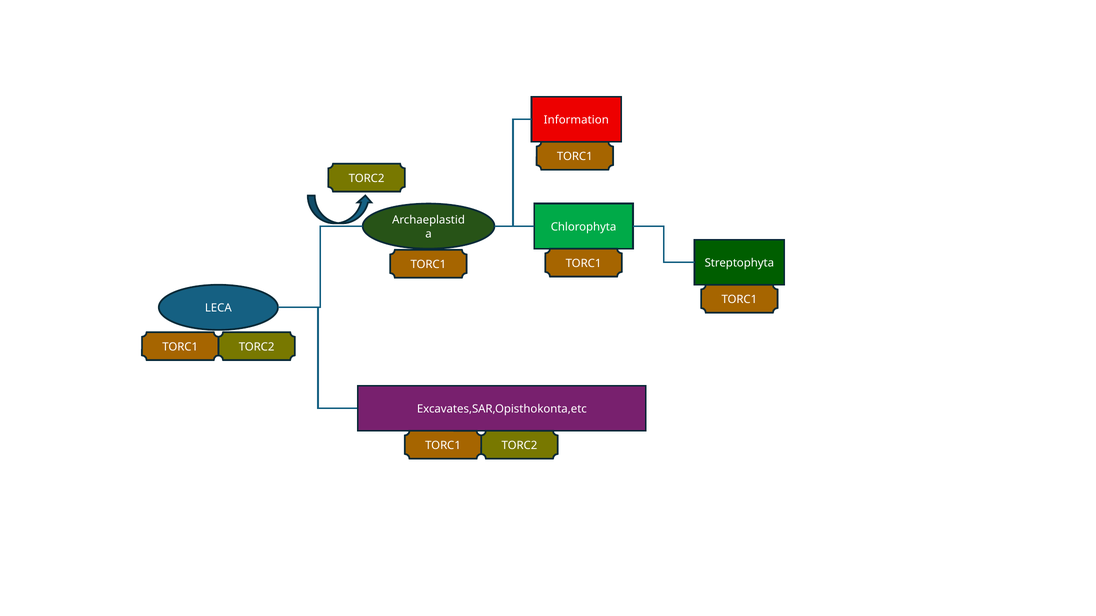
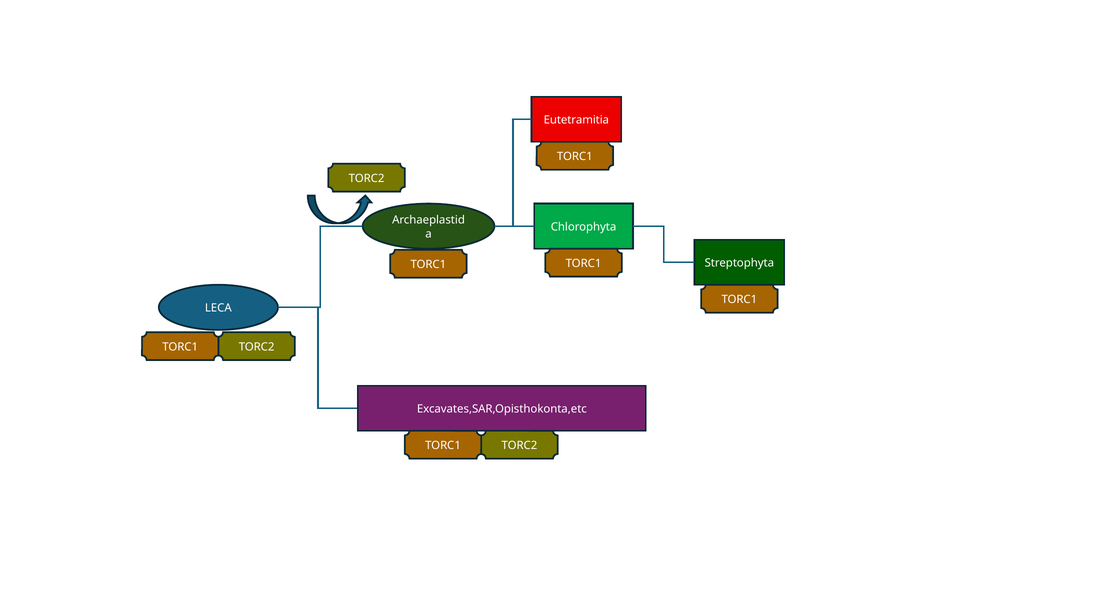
Information: Information -> Eutetramitia
